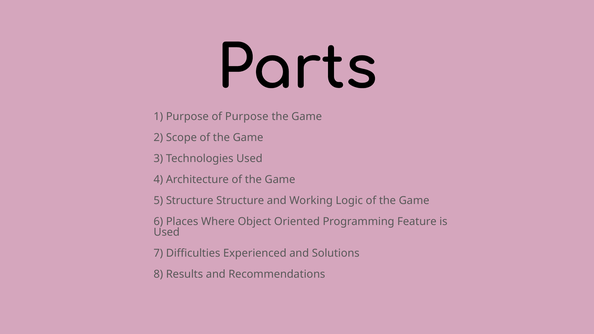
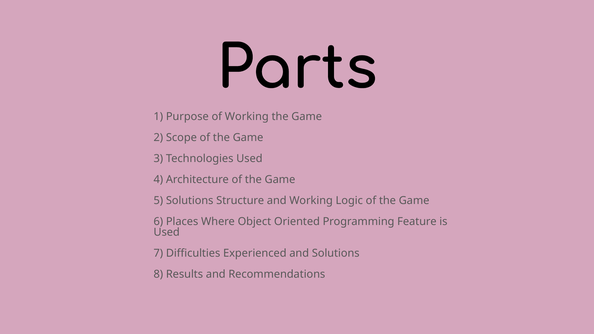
of Purpose: Purpose -> Working
5 Structure: Structure -> Solutions
